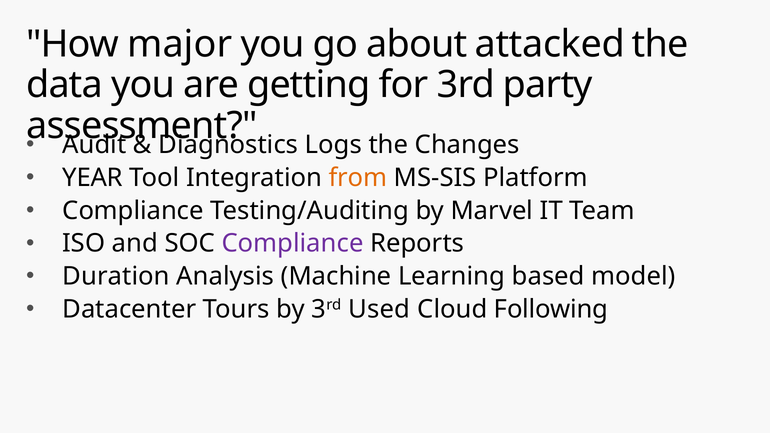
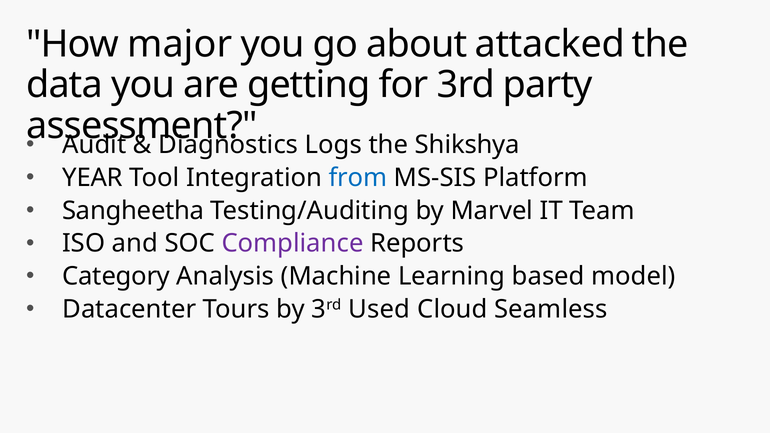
Changes: Changes -> Shikshya
from colour: orange -> blue
Compliance at (133, 211): Compliance -> Sangheetha
Duration: Duration -> Category
Following: Following -> Seamless
